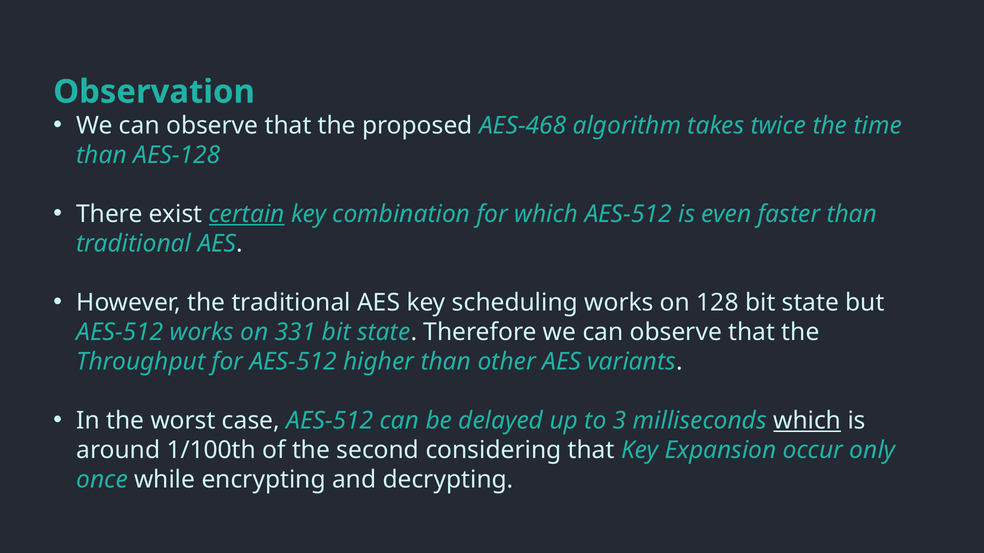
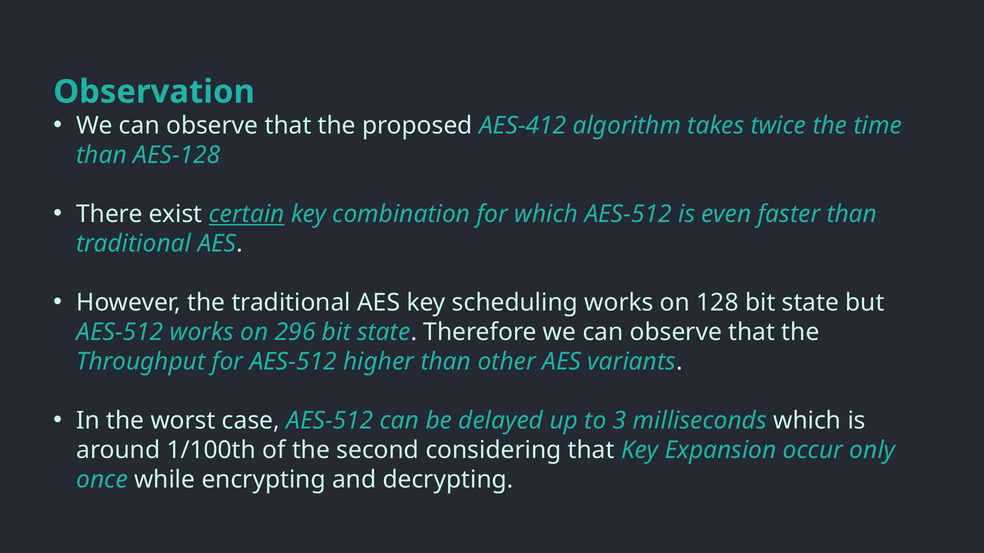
AES-468: AES-468 -> AES-412
331: 331 -> 296
which at (807, 421) underline: present -> none
